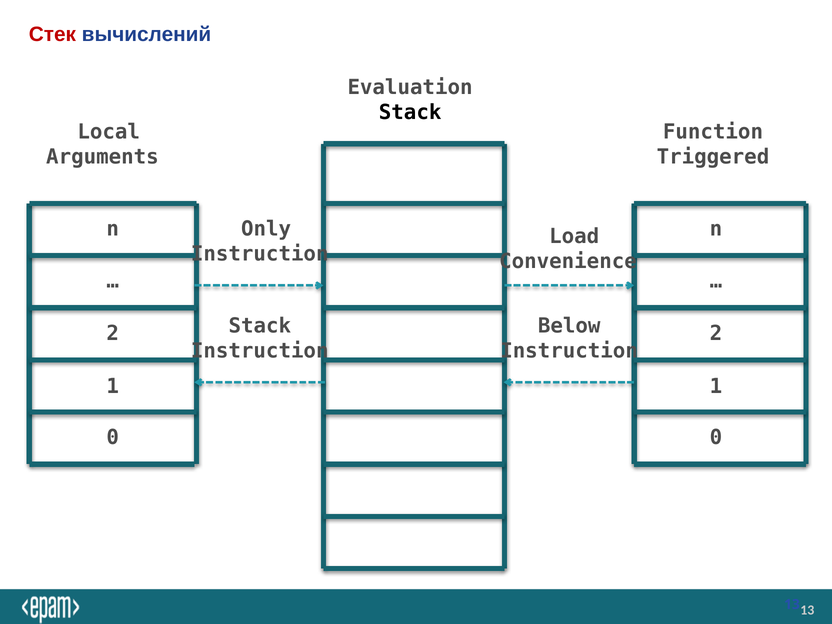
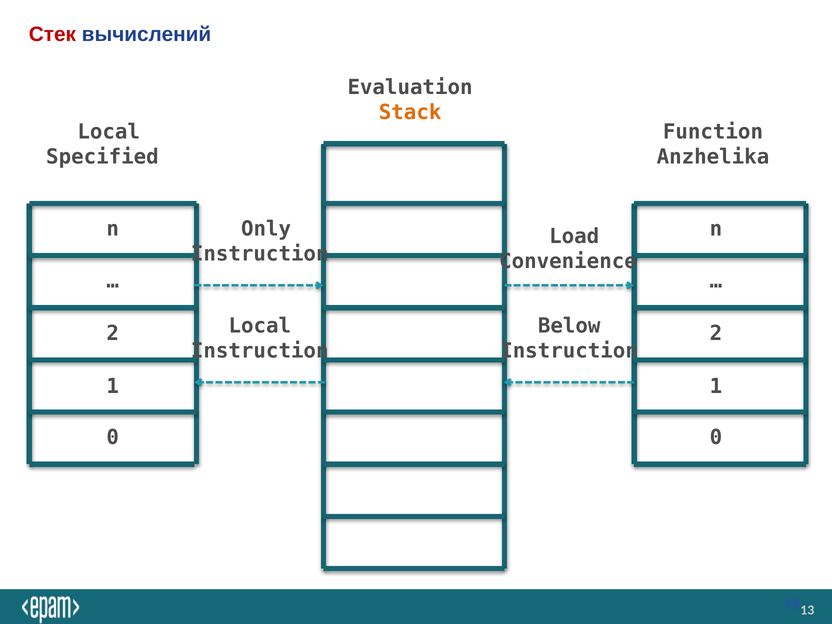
Stack at (410, 112) colour: black -> orange
Arguments: Arguments -> Specified
Triggered: Triggered -> Anzhelika
Stack at (260, 326): Stack -> Local
